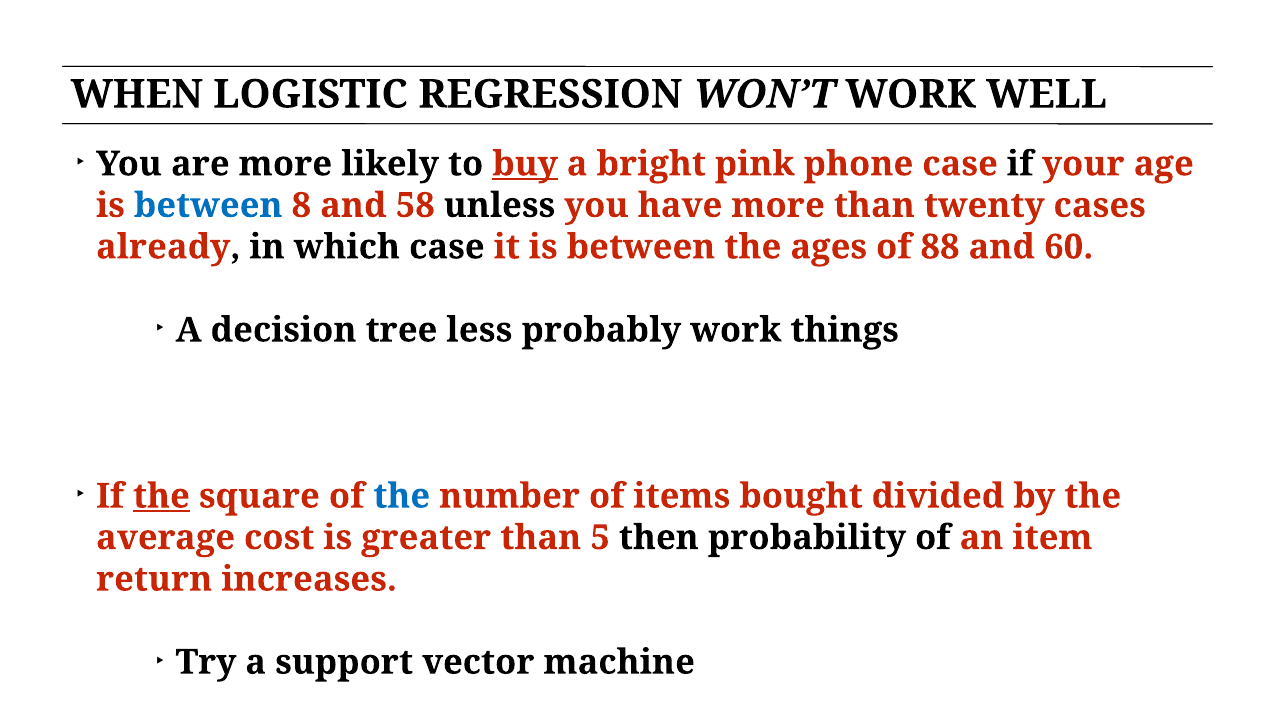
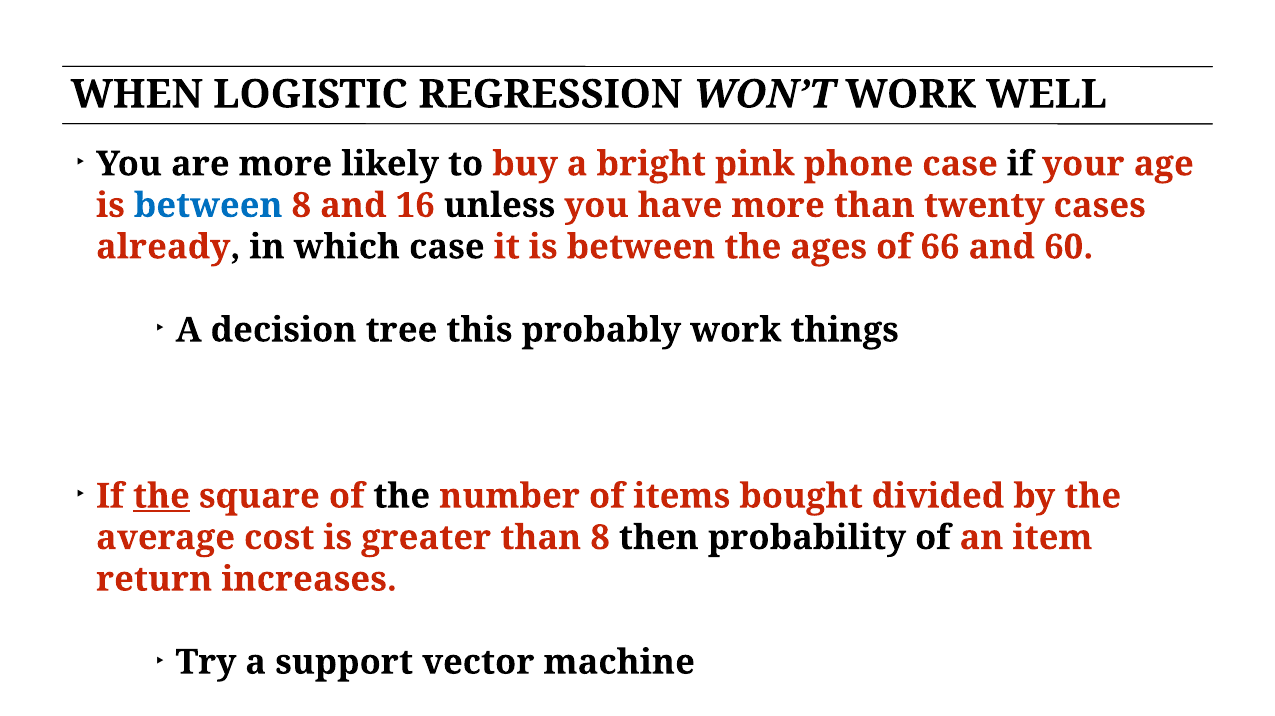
buy underline: present -> none
58: 58 -> 16
88: 88 -> 66
less: less -> this
the at (402, 496) colour: blue -> black
than 5: 5 -> 8
